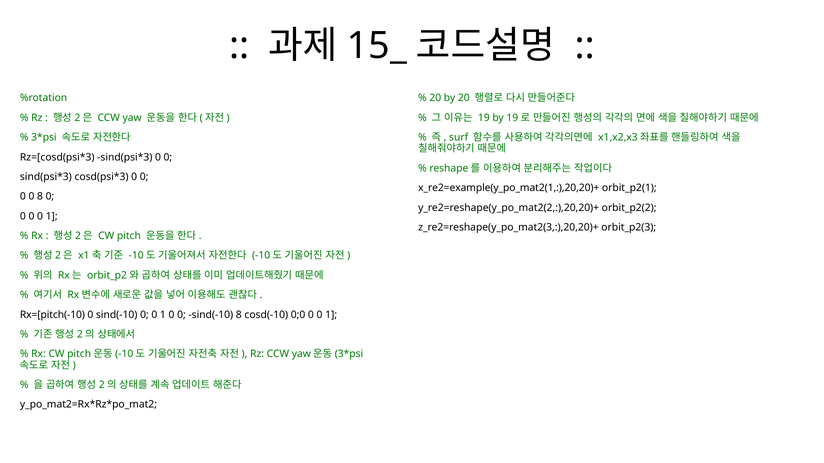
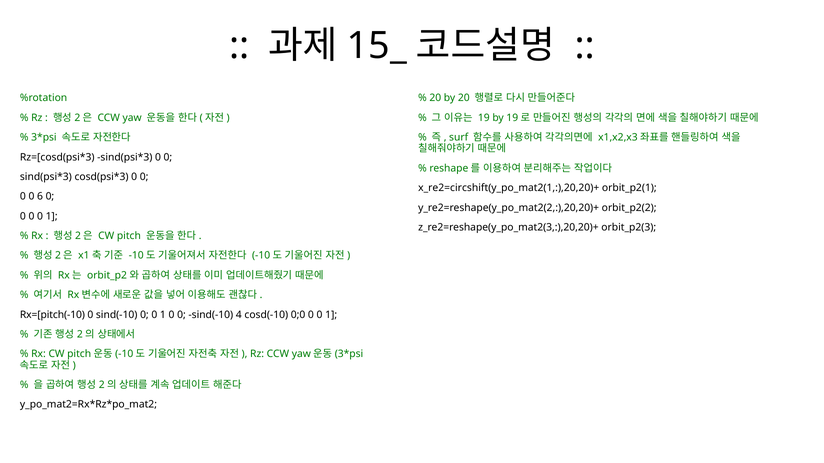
x_re2=example(y_po_mat2(1,:),20,20)+: x_re2=example(y_po_mat2(1,:),20,20)+ -> x_re2=circshift(y_po_mat2(1,:),20,20)+
0 8: 8 -> 6
sind(-10 8: 8 -> 4
